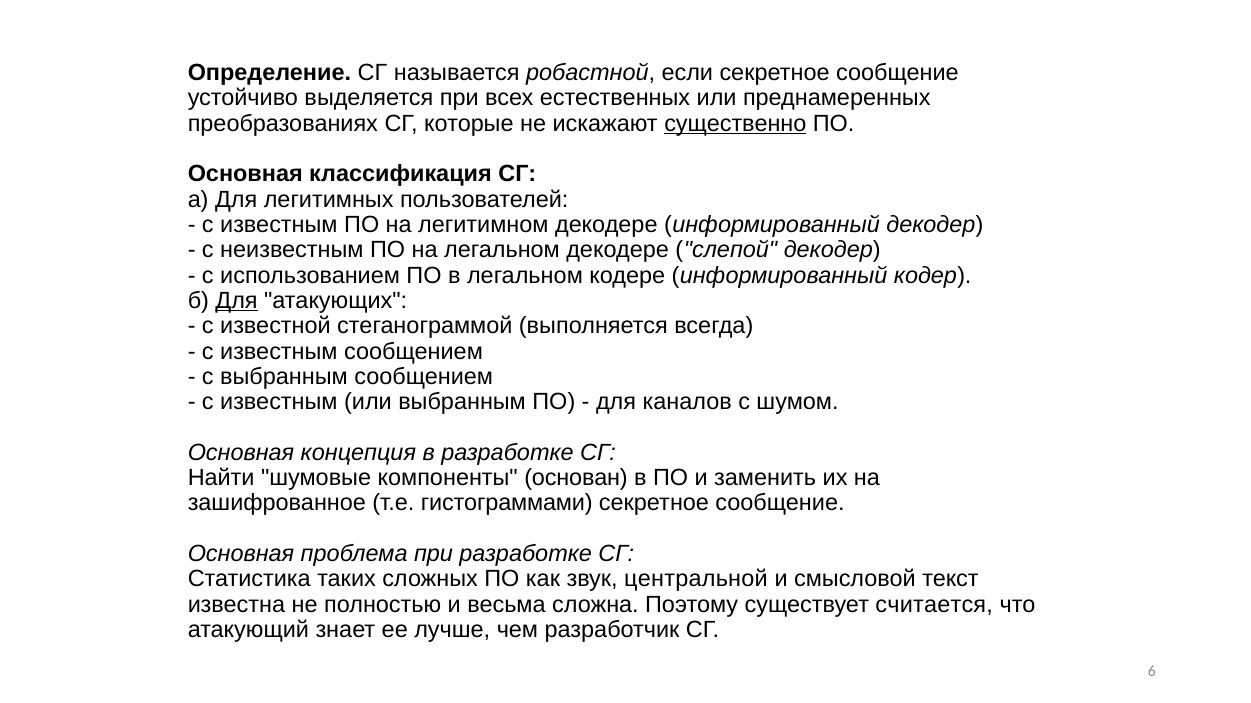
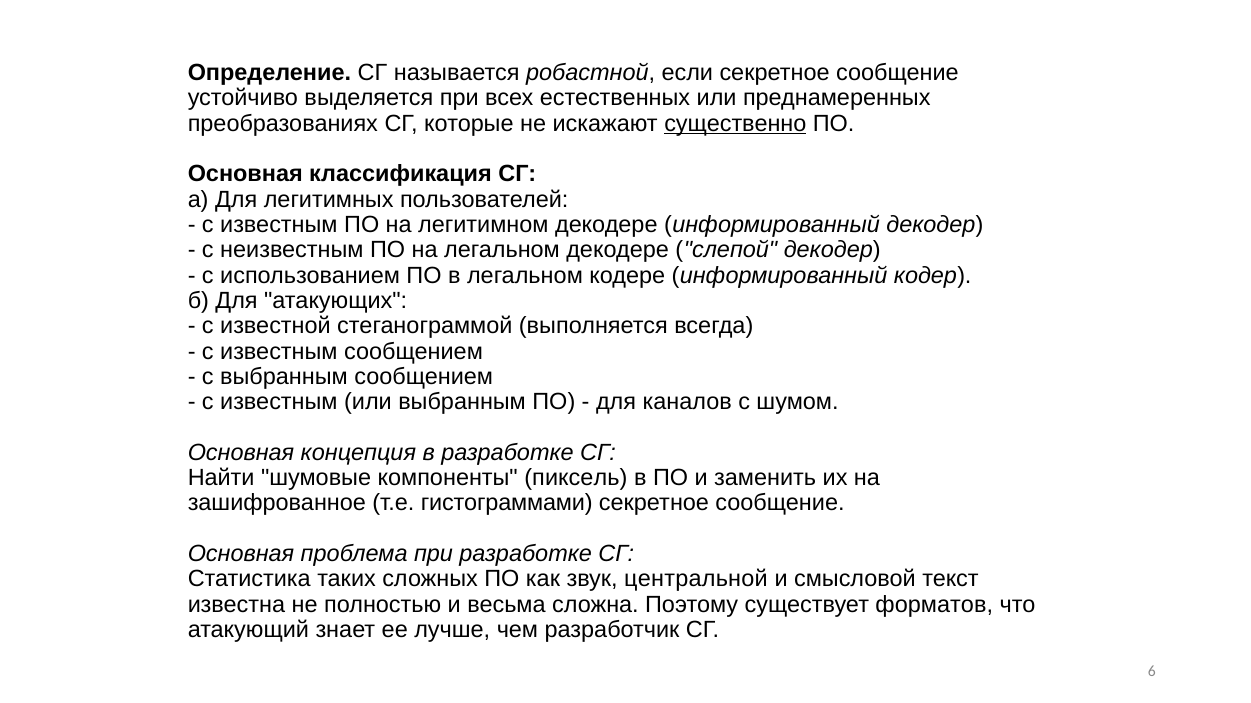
Для at (237, 301) underline: present -> none
основан: основан -> пиксель
считается: считается -> форматов
